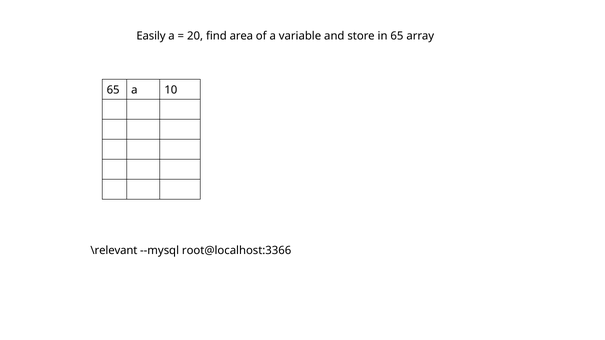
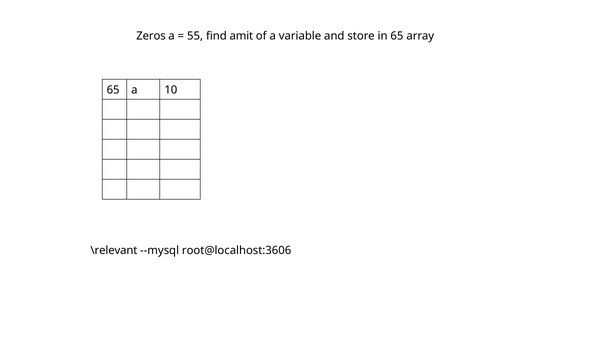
Easily: Easily -> Zeros
20: 20 -> 55
area: area -> amit
root@localhost:3366: root@localhost:3366 -> root@localhost:3606
